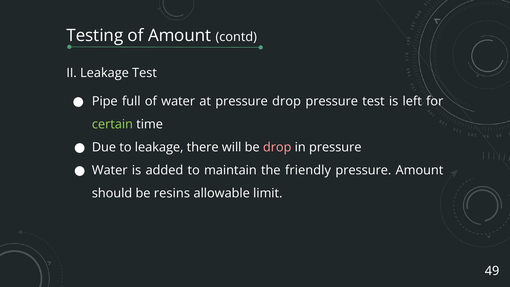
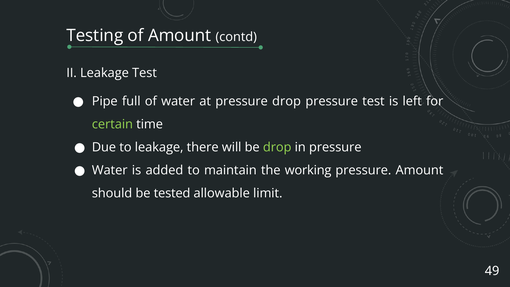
drop at (277, 147) colour: pink -> light green
friendly: friendly -> working
resins: resins -> tested
